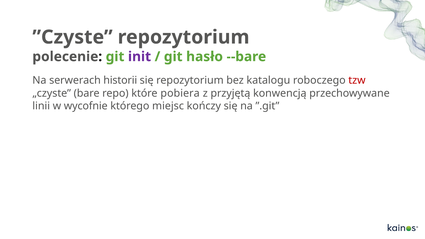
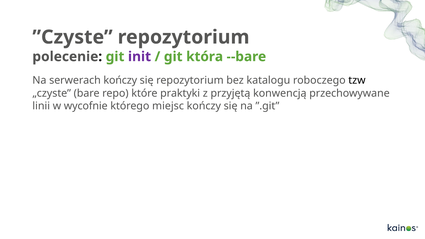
hasło: hasło -> która
serwerach historii: historii -> kończy
tzw colour: red -> black
pobiera: pobiera -> praktyki
